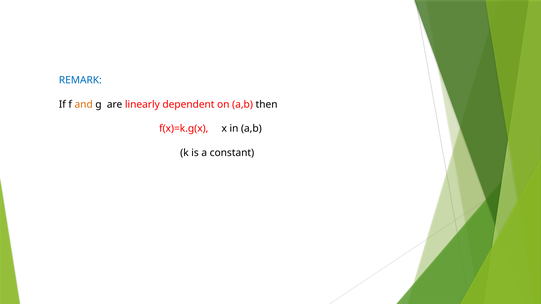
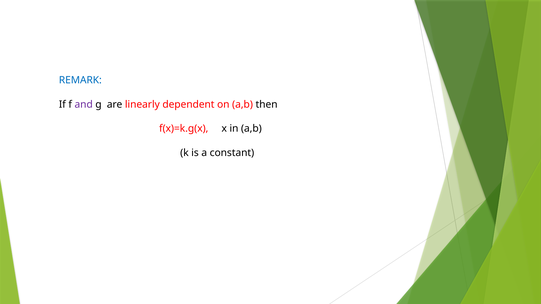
and colour: orange -> purple
